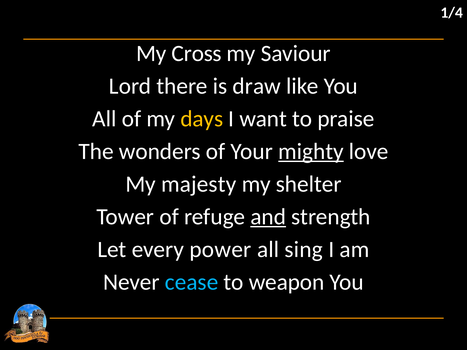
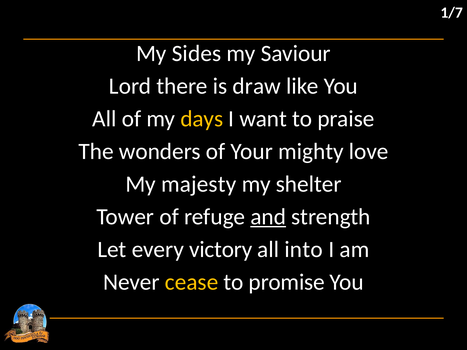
1/4: 1/4 -> 1/7
Cross: Cross -> Sides
mighty underline: present -> none
power: power -> victory
sing: sing -> into
cease colour: light blue -> yellow
weapon: weapon -> promise
